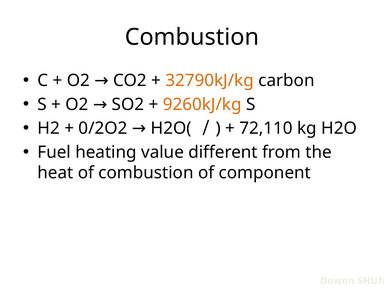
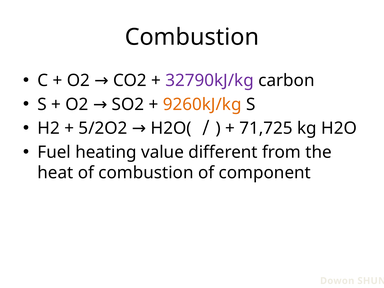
32790kJ/kg colour: orange -> purple
0/2O2: 0/2O2 -> 5/2O2
72,110: 72,110 -> 71,725
